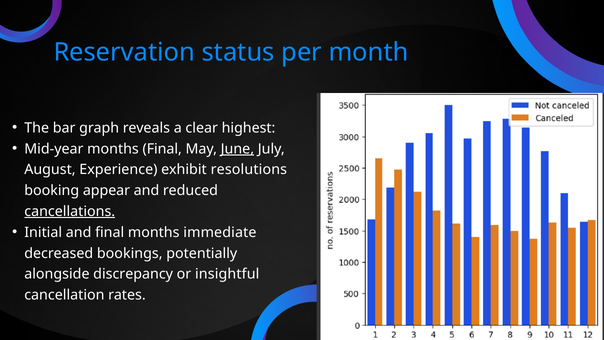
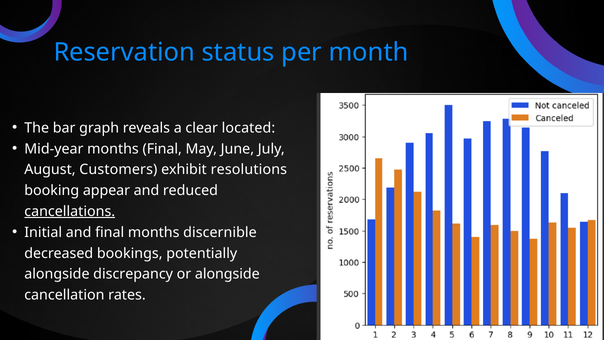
highest: highest -> located
June underline: present -> none
Experience: Experience -> Customers
immediate: immediate -> discernible
or insightful: insightful -> alongside
